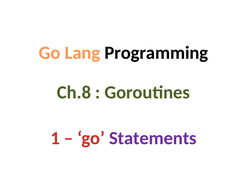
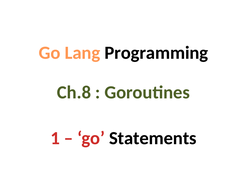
Statements colour: purple -> black
